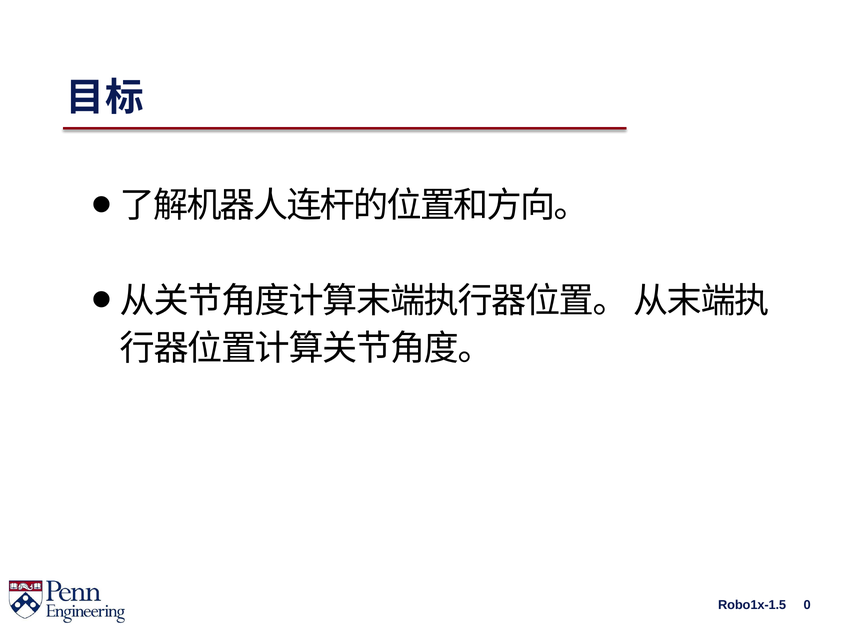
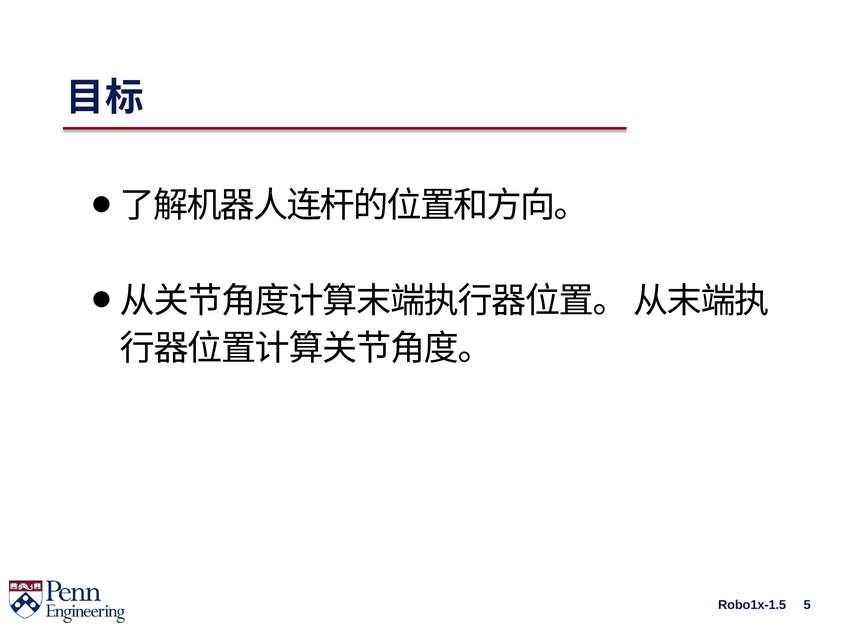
0: 0 -> 5
